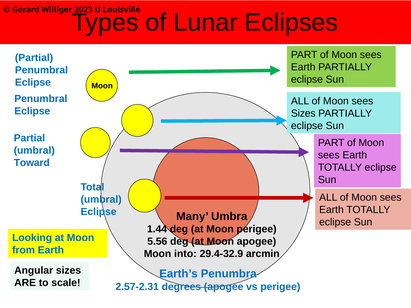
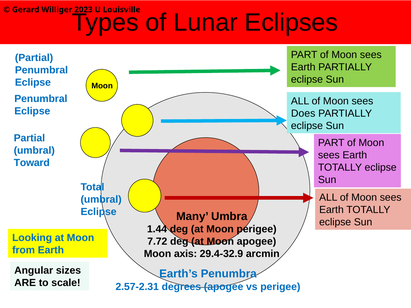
Sizes at (303, 113): Sizes -> Does
5.56: 5.56 -> 7.72
into: into -> axis
